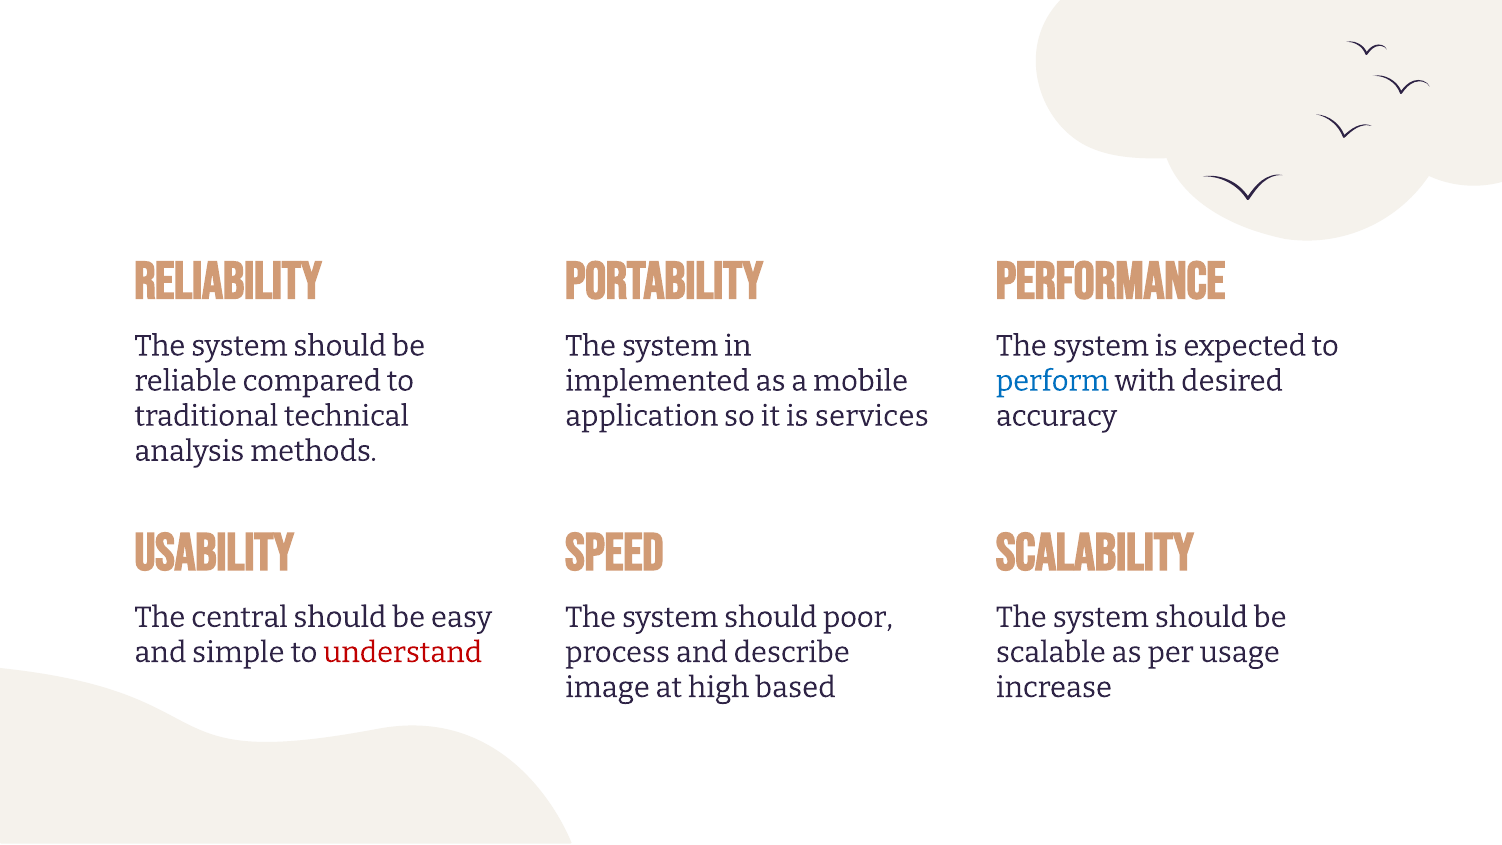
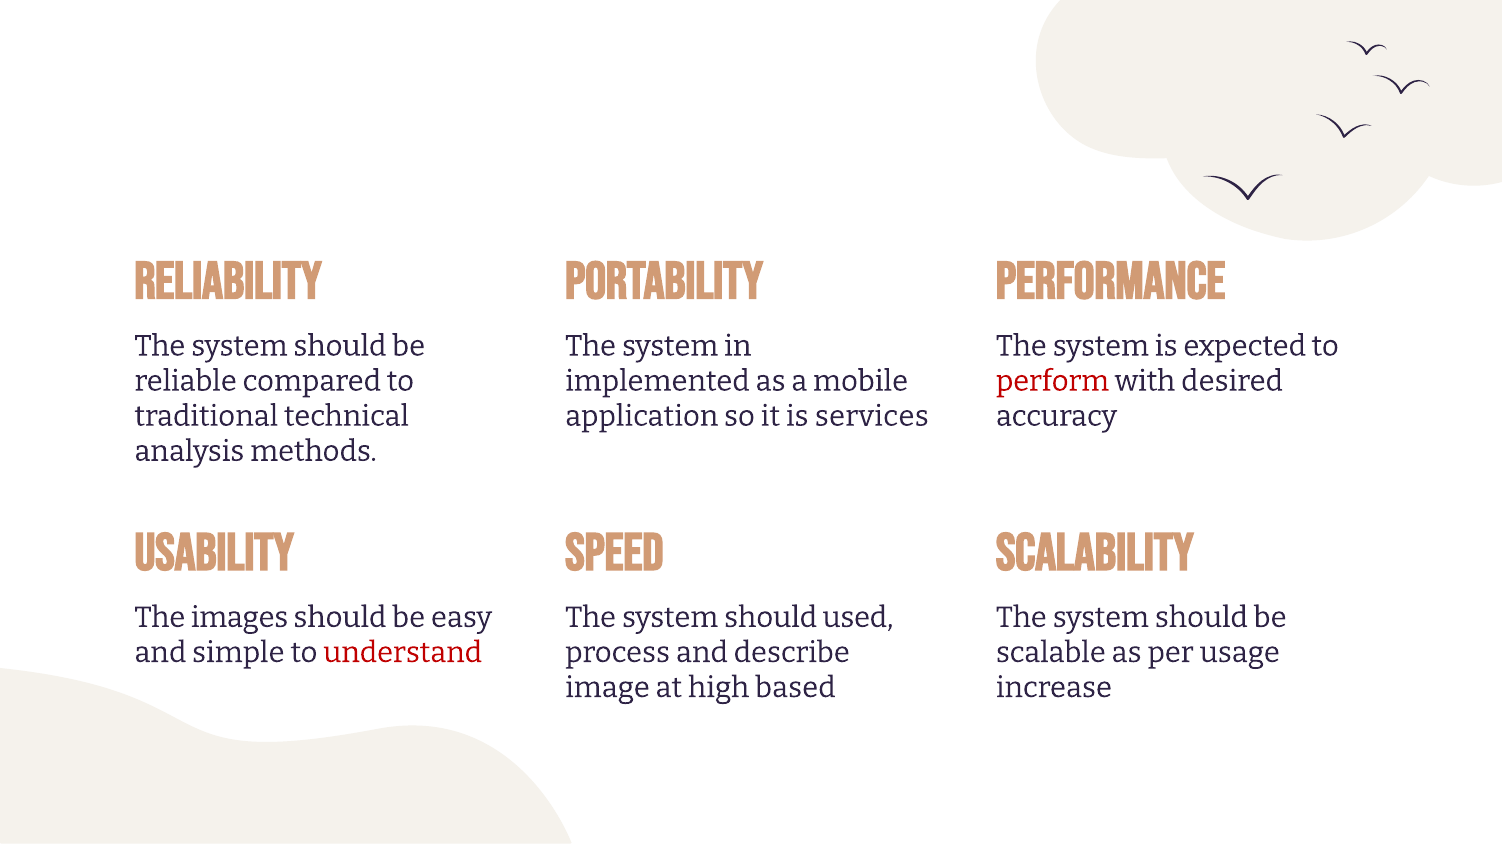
perform colour: blue -> red
central: central -> images
poor: poor -> used
